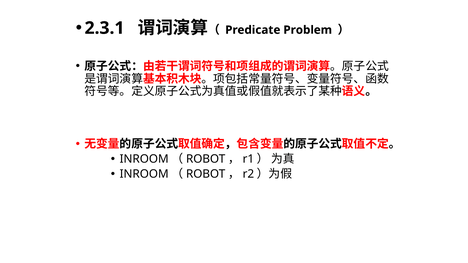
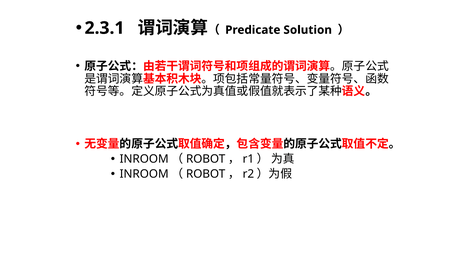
Problem: Problem -> Solution
